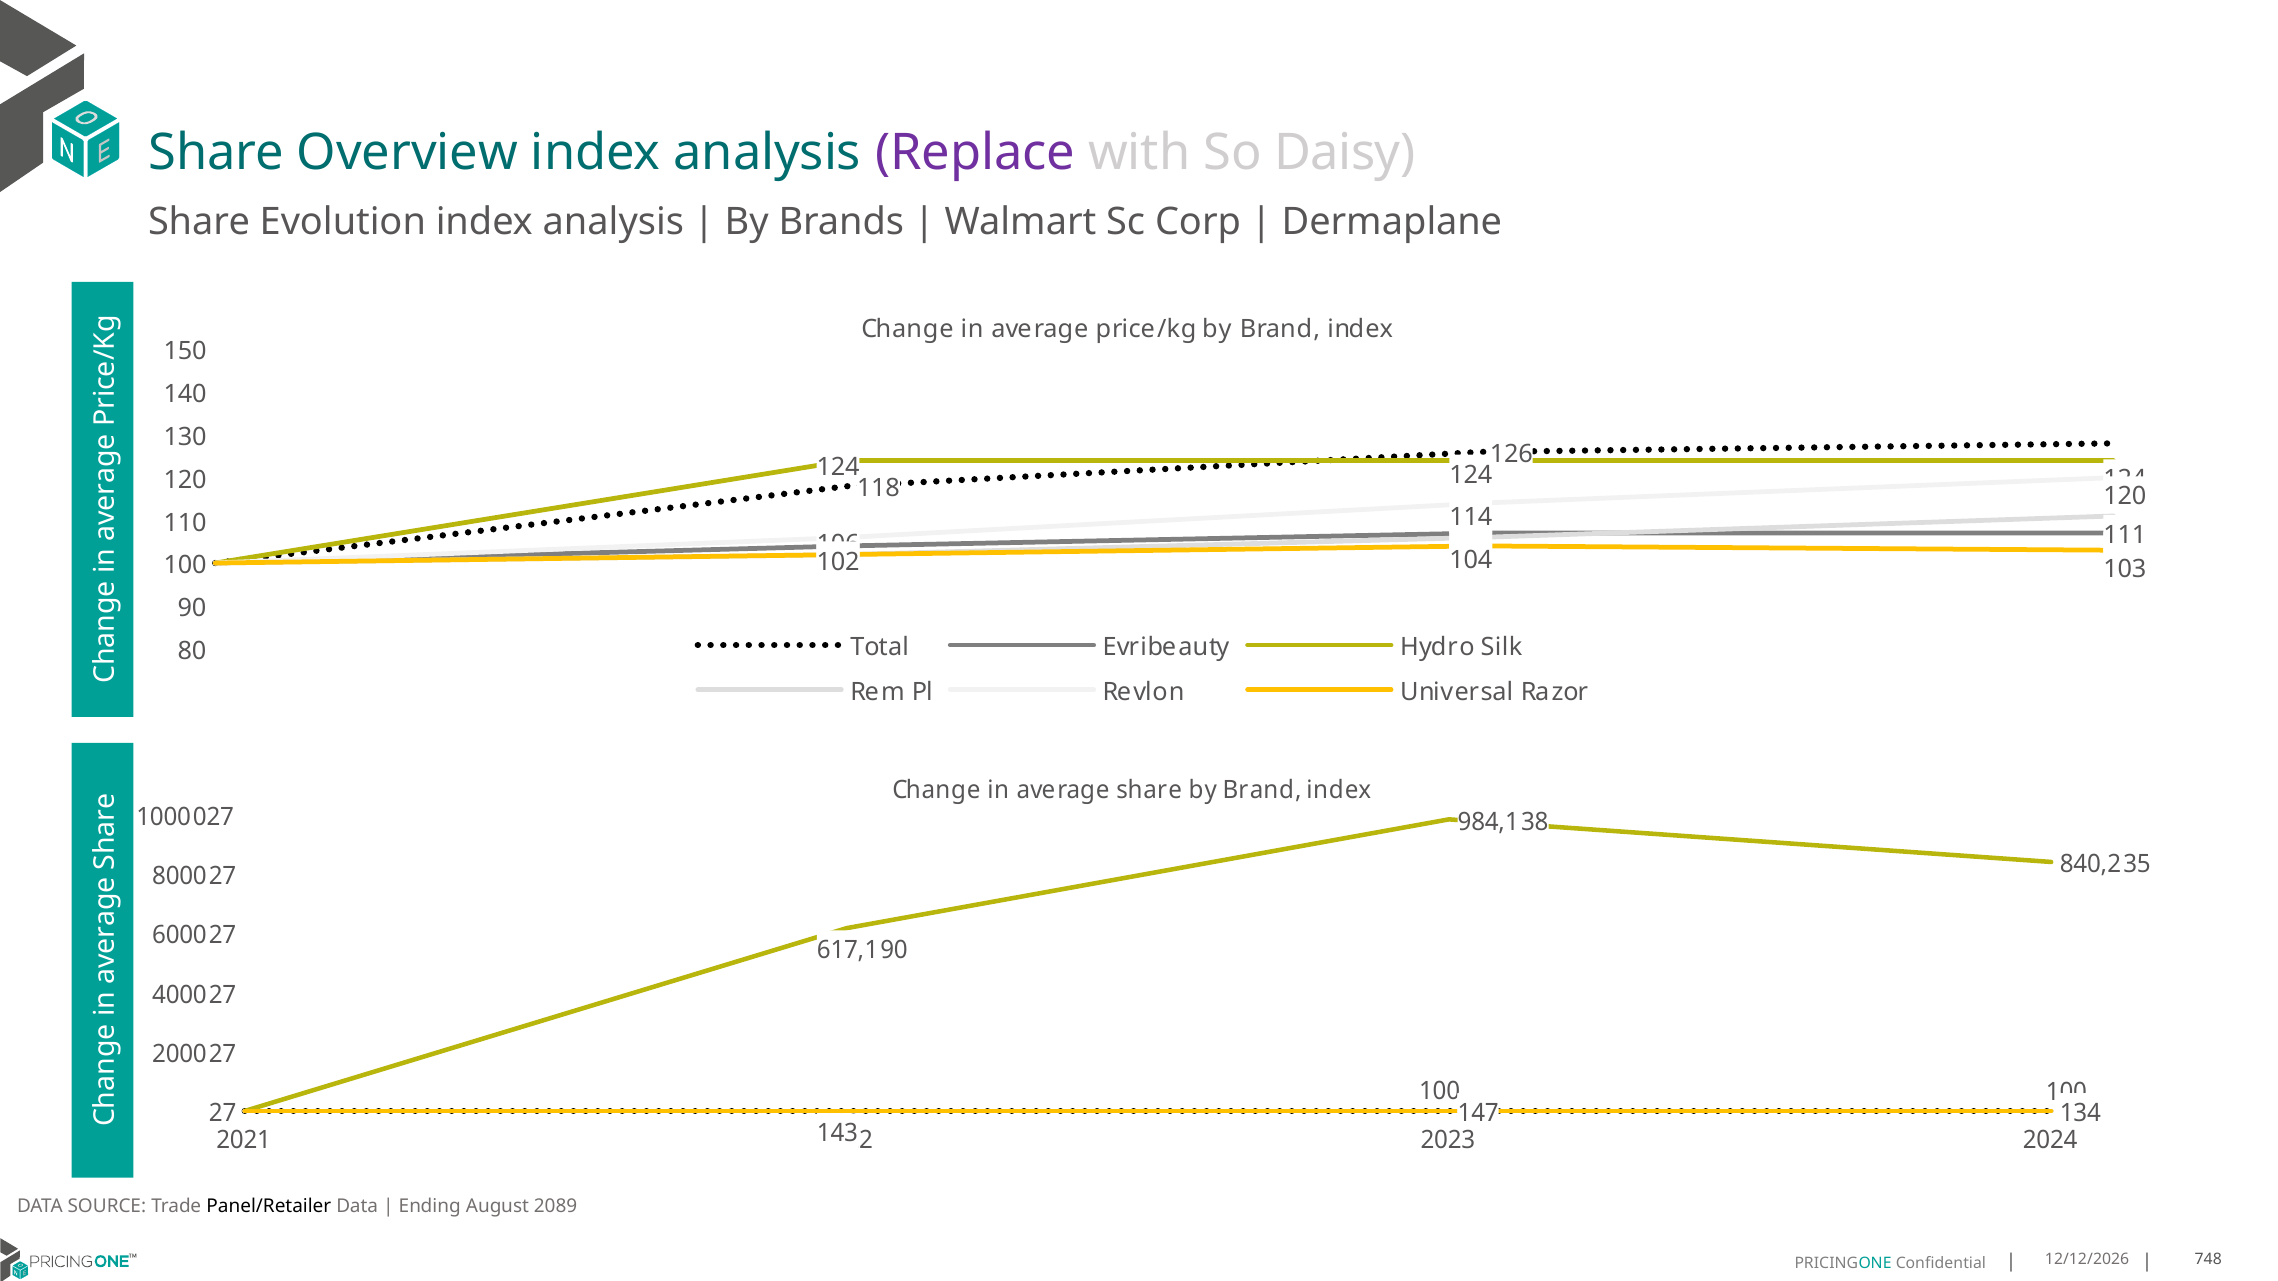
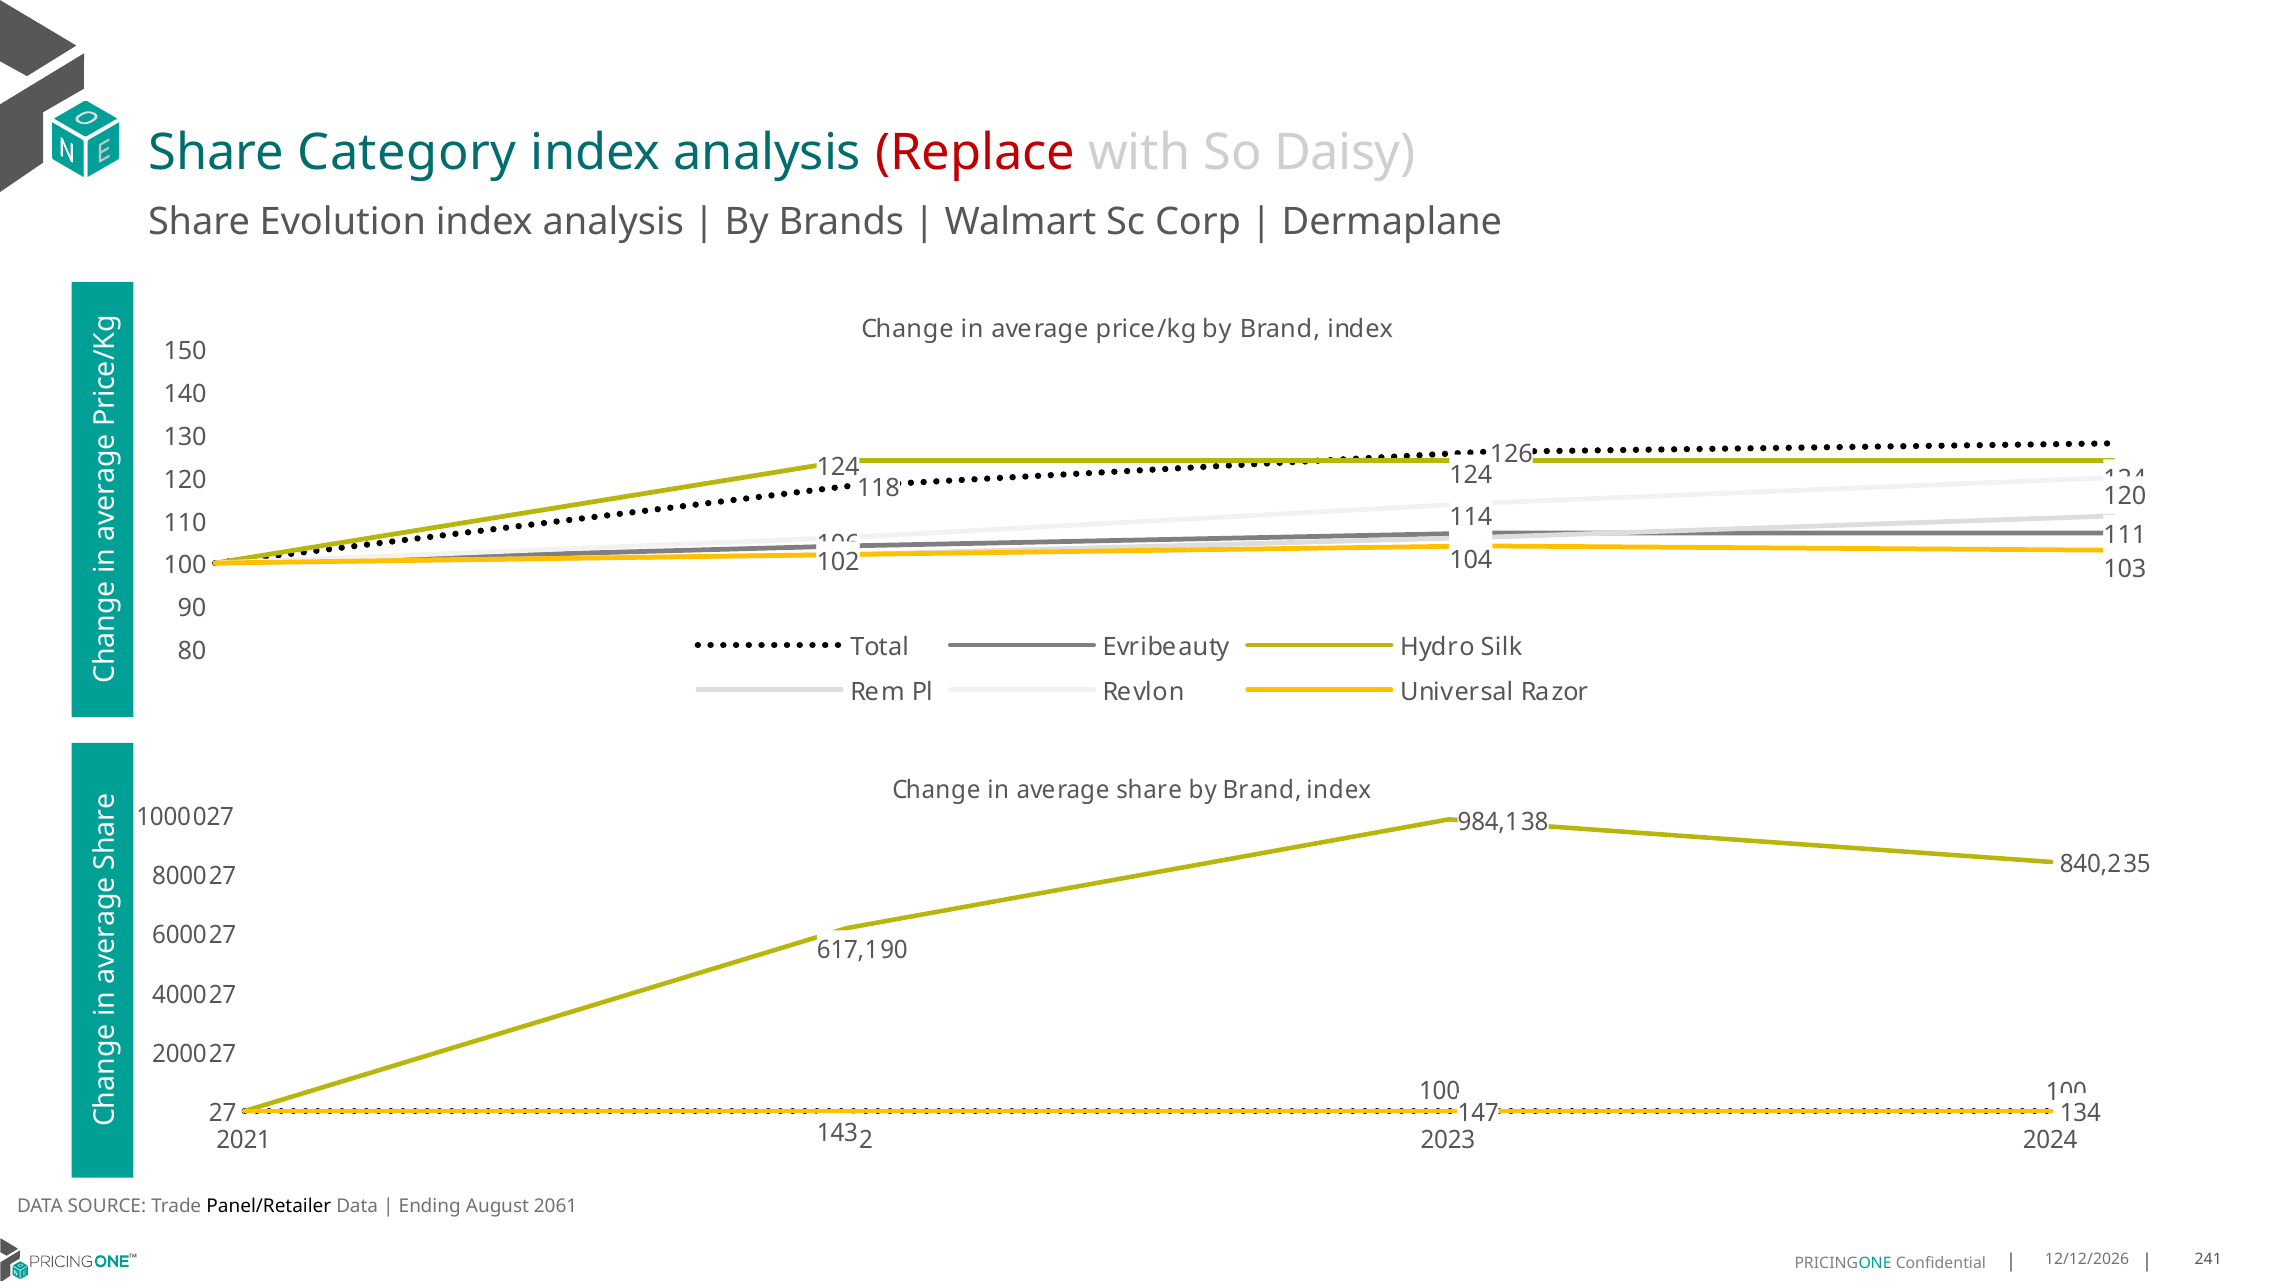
Overview: Overview -> Category
Replace colour: purple -> red
2089: 2089 -> 2061
748: 748 -> 241
